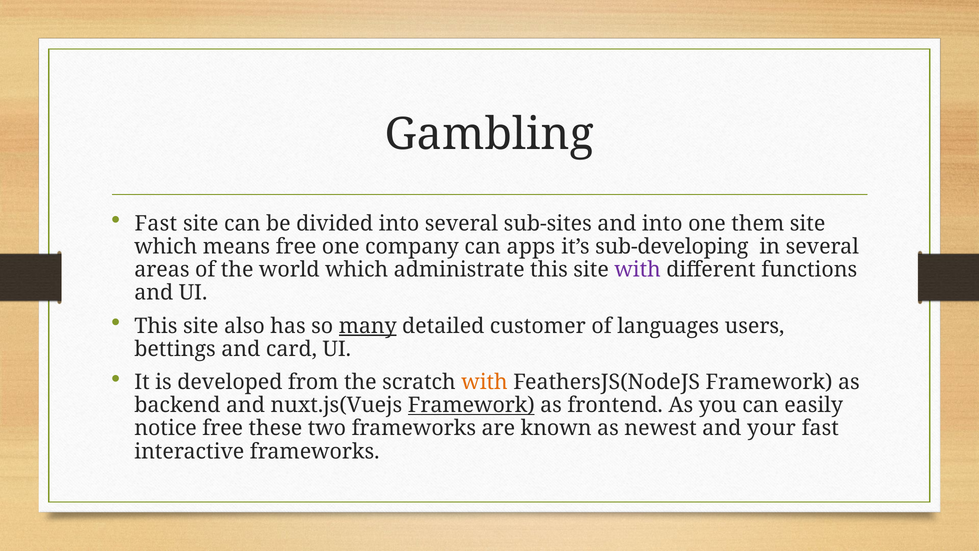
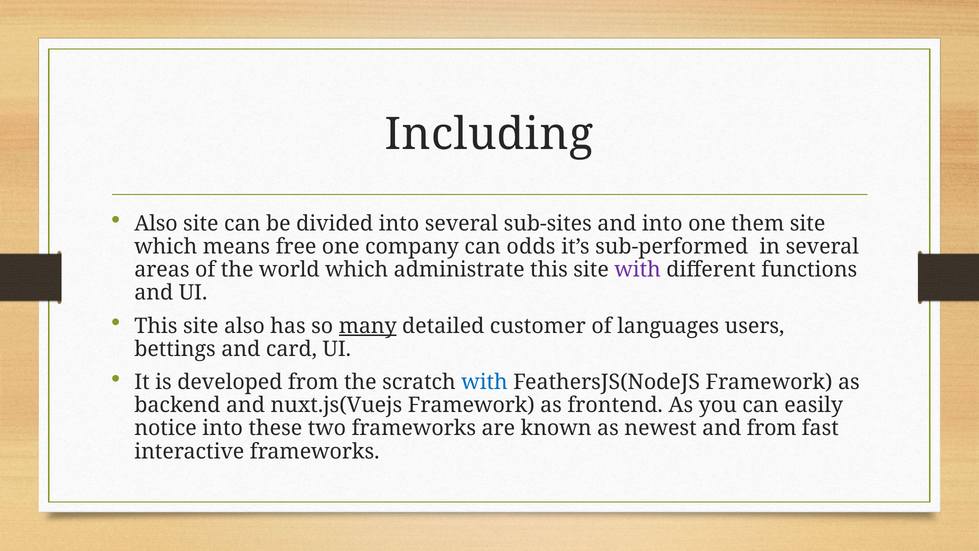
Gambling: Gambling -> Including
Fast at (156, 223): Fast -> Also
apps: apps -> odds
sub-developing: sub-developing -> sub-performed
with at (485, 382) colour: orange -> blue
Framework at (471, 405) underline: present -> none
notice free: free -> into
and your: your -> from
